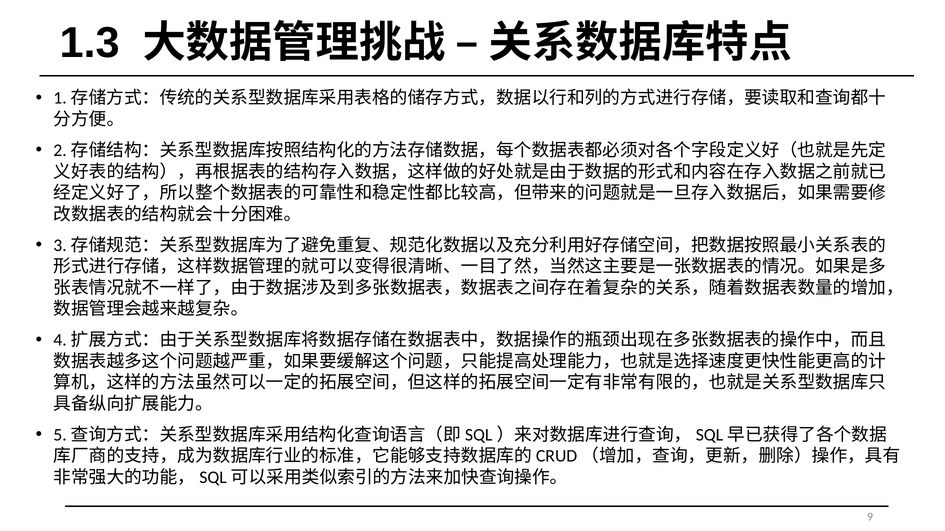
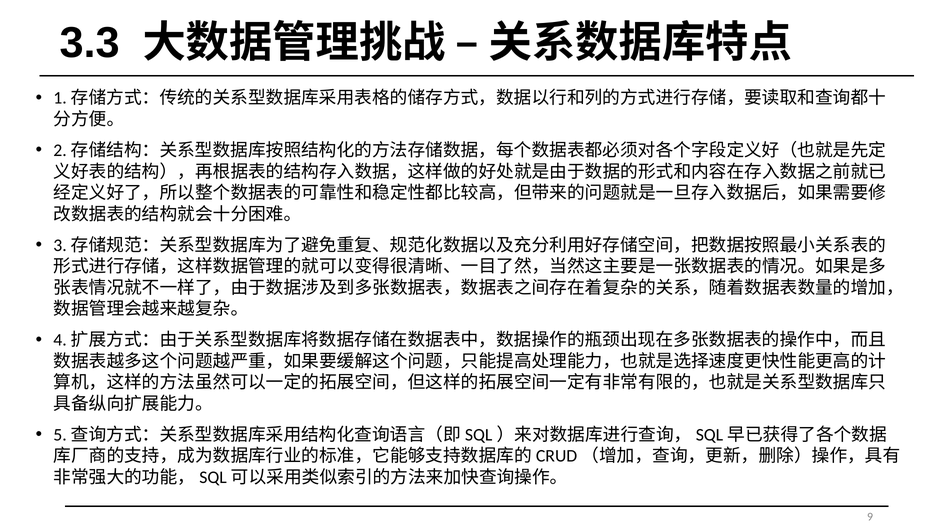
1.3: 1.3 -> 3.3
